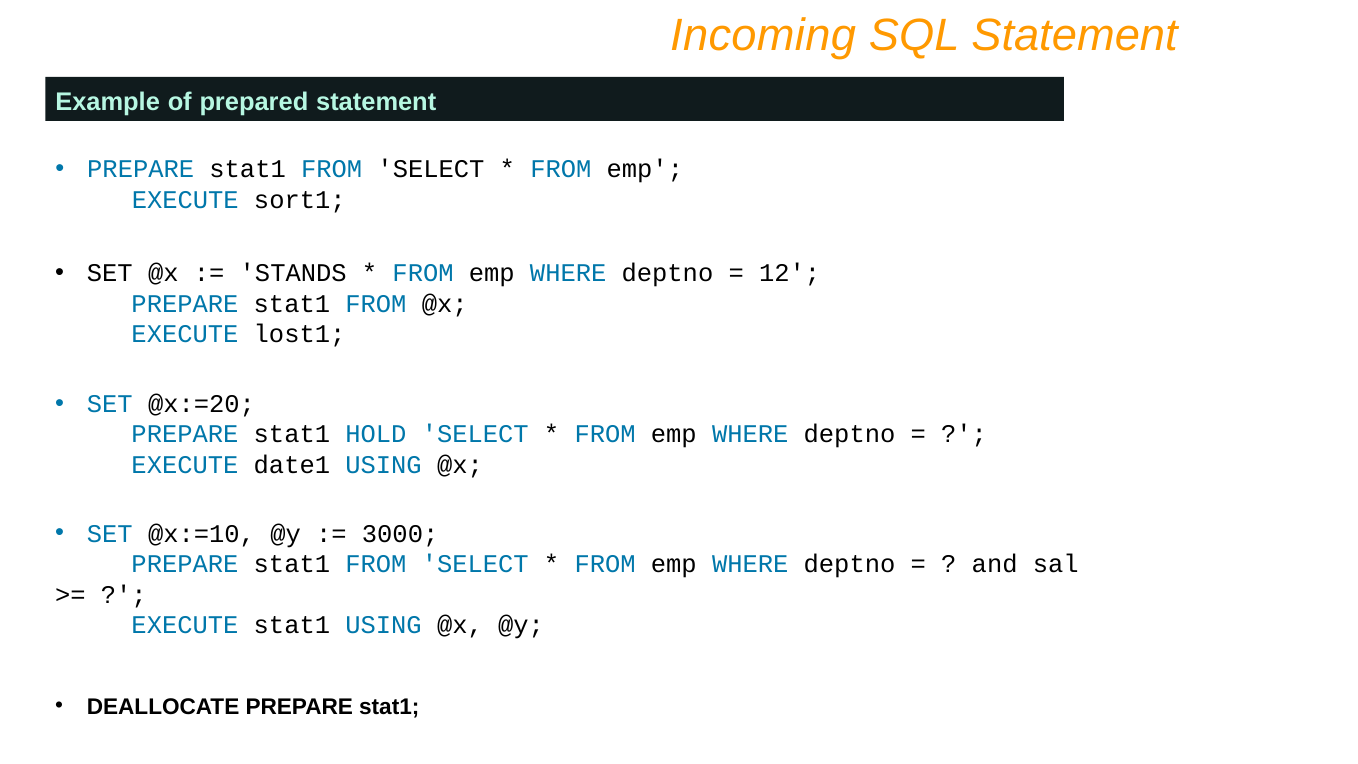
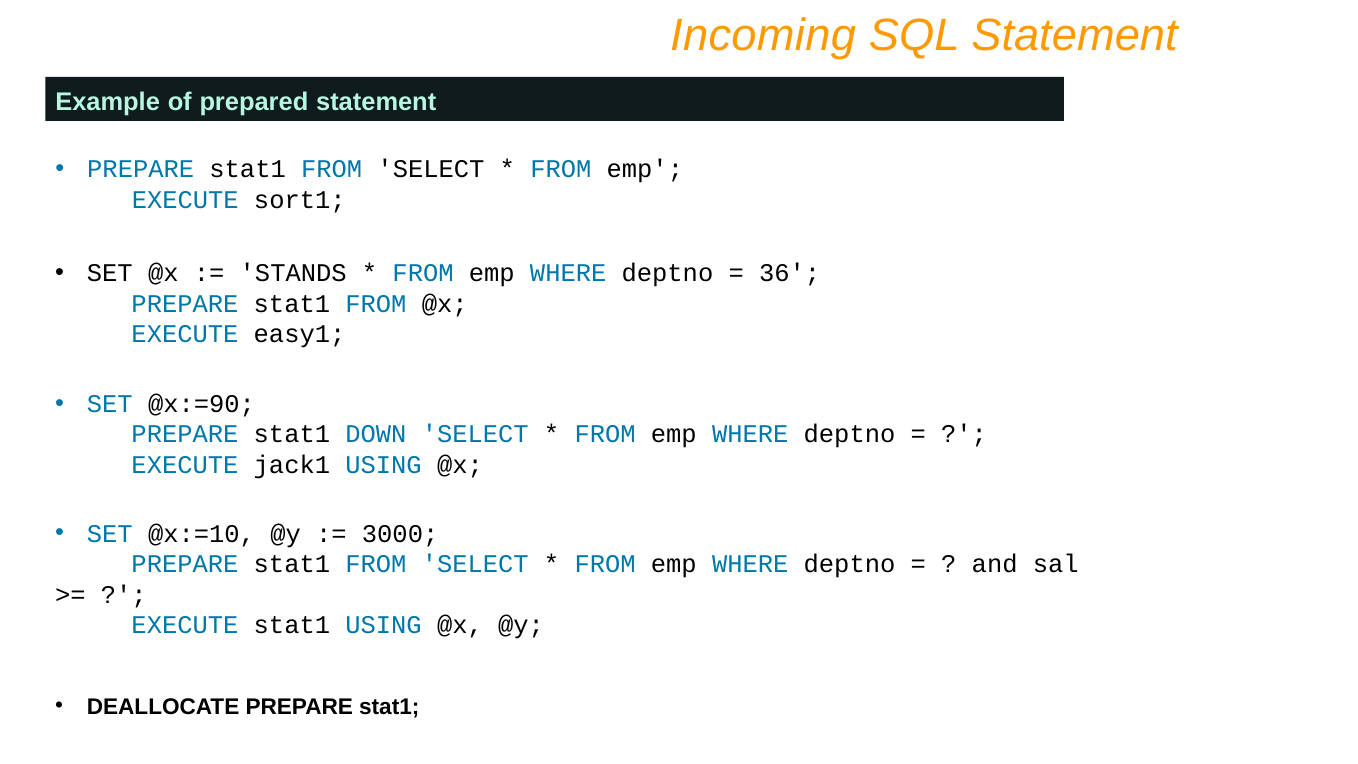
12: 12 -> 36
lost1: lost1 -> easy1
@x:=20: @x:=20 -> @x:=90
HOLD: HOLD -> DOWN
date1: date1 -> jack1
